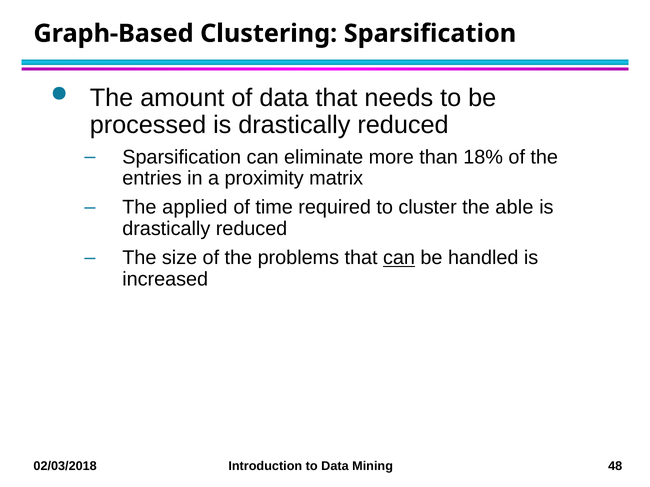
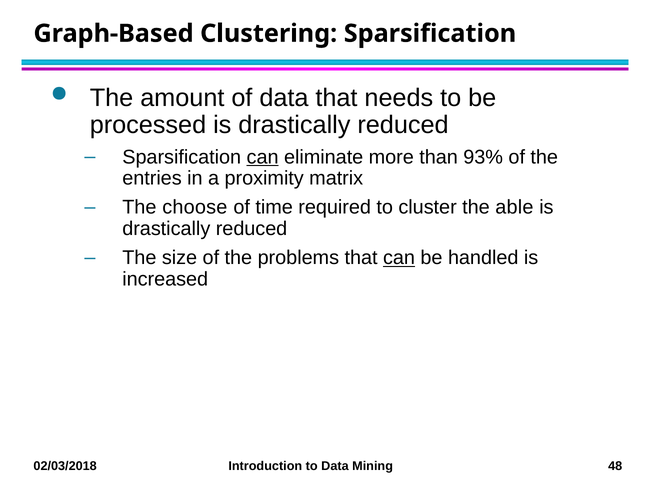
can at (263, 157) underline: none -> present
18%: 18% -> 93%
applied: applied -> choose
